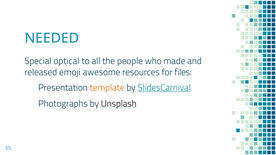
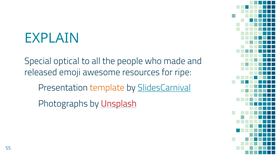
NEEDED: NEEDED -> EXPLAIN
files: files -> ripe
Unsplash colour: black -> red
